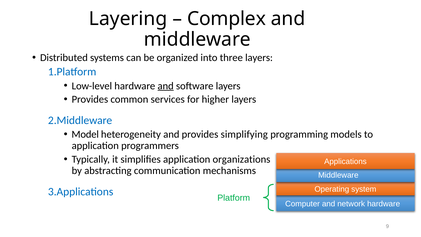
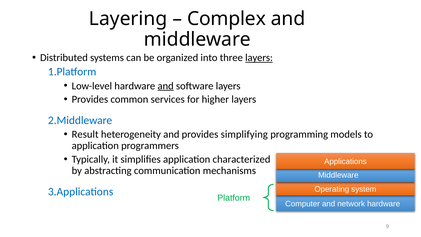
layers at (259, 58) underline: none -> present
Model: Model -> Result
organizations: organizations -> characterized
